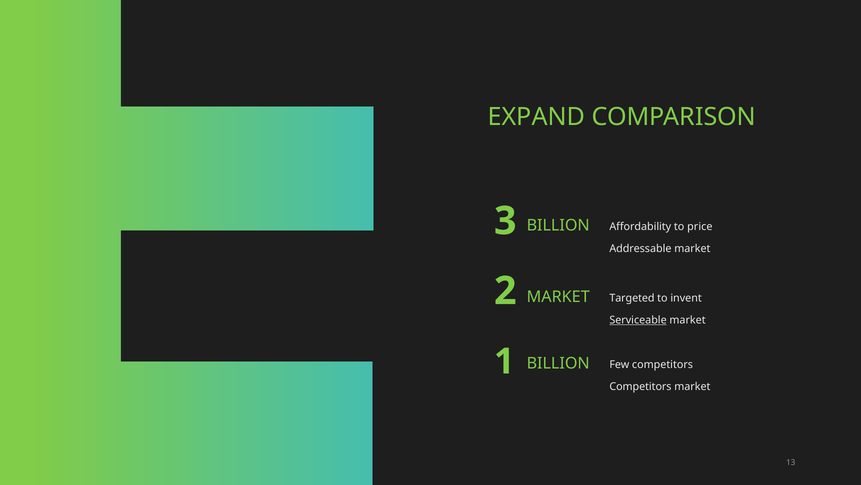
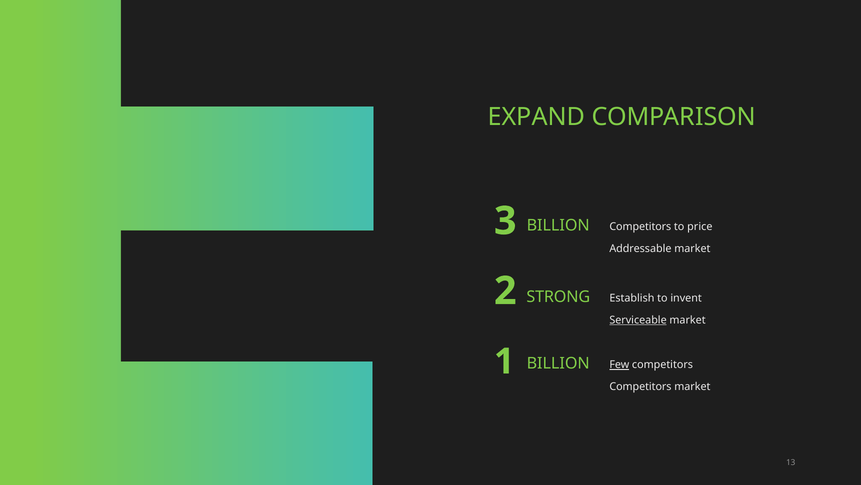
Affordability at (640, 226): Affordability -> Competitors
MARKET at (558, 296): MARKET -> STRONG
Targeted: Targeted -> Establish
Few underline: none -> present
